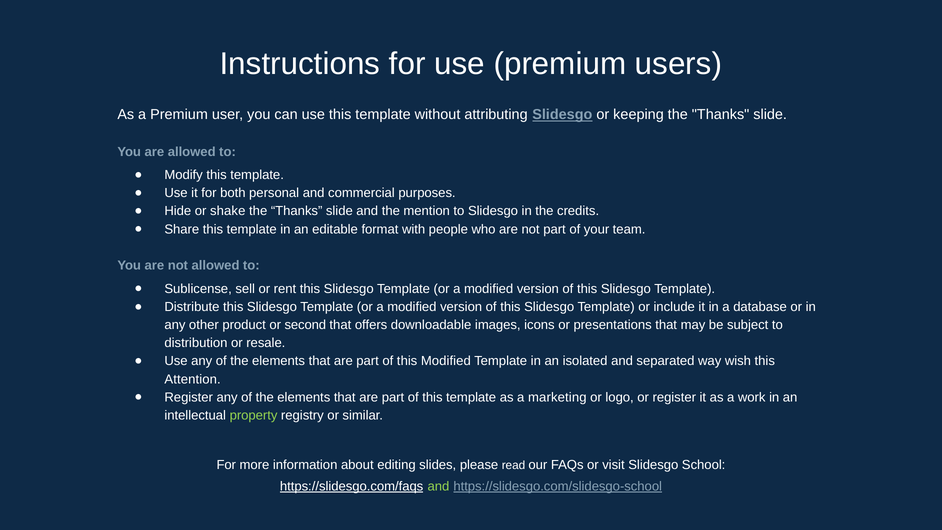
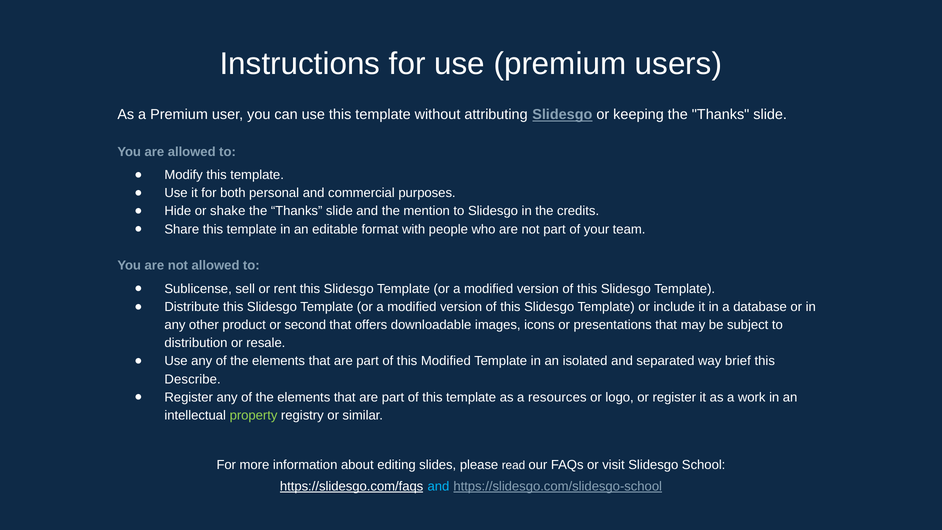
wish: wish -> brief
Attention: Attention -> Describe
marketing: marketing -> resources
and at (438, 486) colour: light green -> light blue
